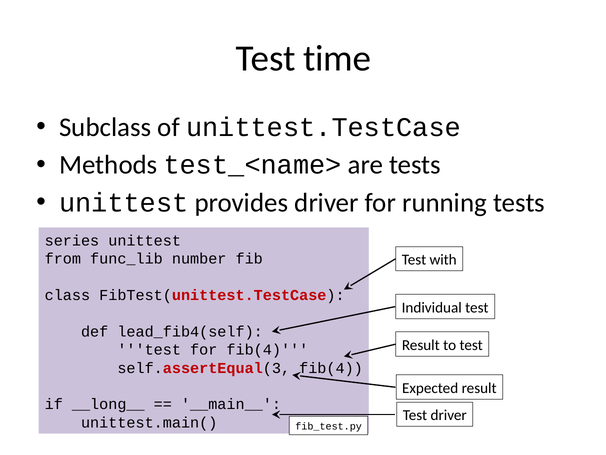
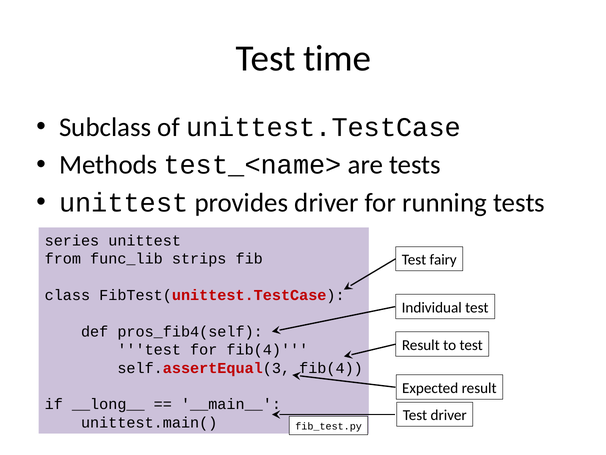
number: number -> strips
with: with -> fairy
lead_fib4(self: lead_fib4(self -> pros_fib4(self
